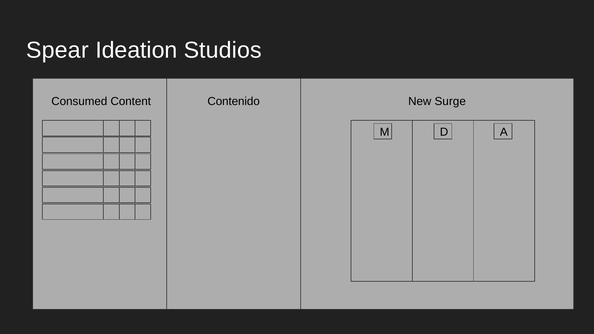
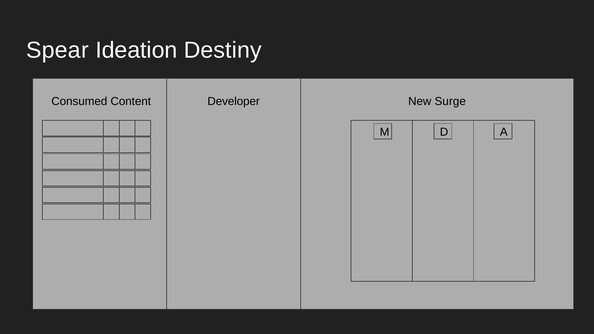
Studios: Studios -> Destiny
Contenido: Contenido -> Developer
